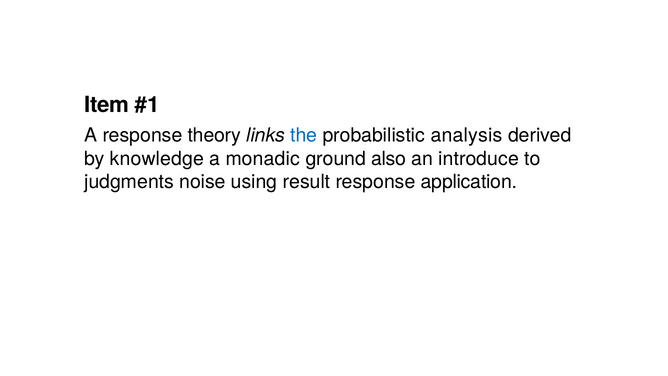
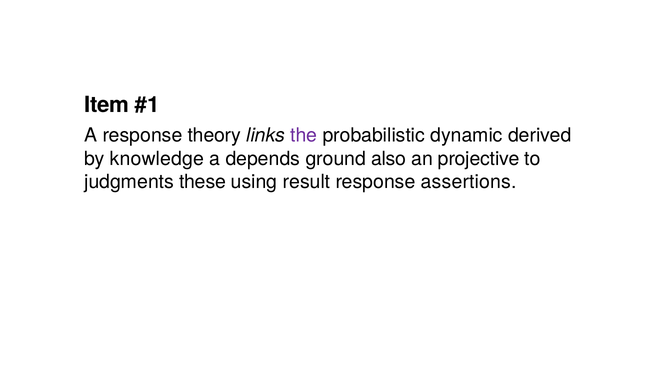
the colour: blue -> purple
analysis: analysis -> dynamic
monadic: monadic -> depends
introduce: introduce -> projective
noise: noise -> these
application: application -> assertions
